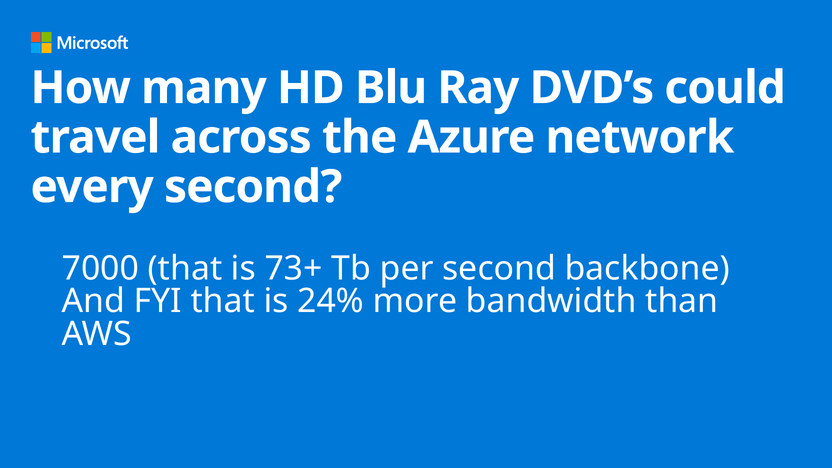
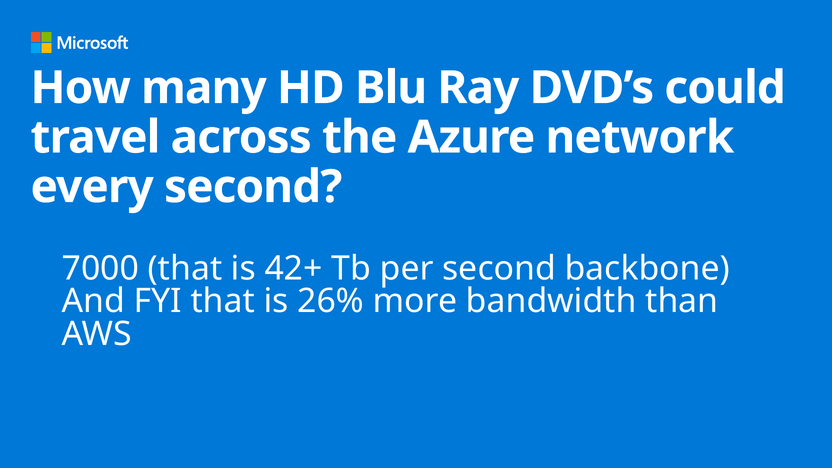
73+: 73+ -> 42+
24%: 24% -> 26%
